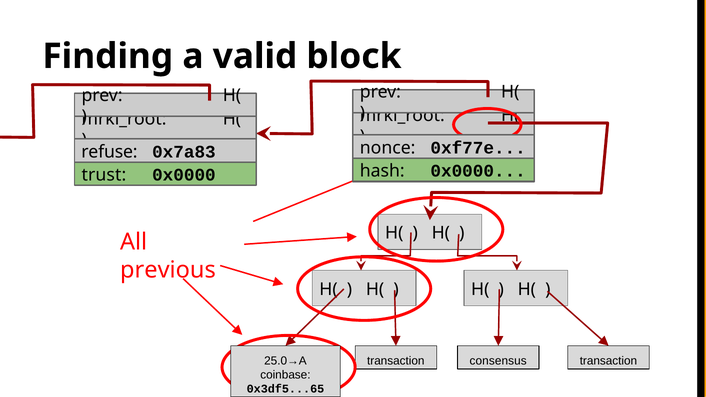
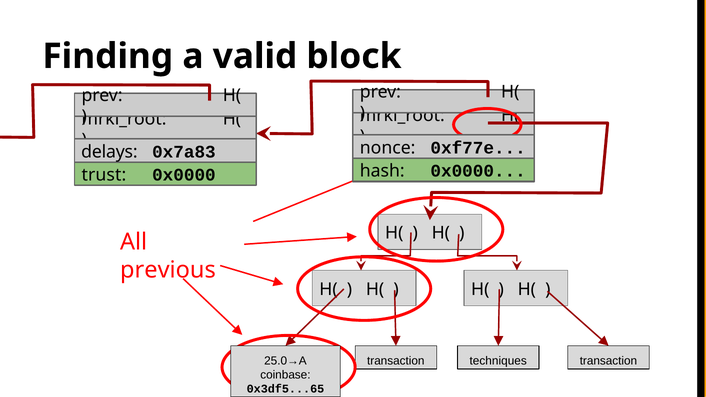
refuse: refuse -> delays
consensus: consensus -> techniques
